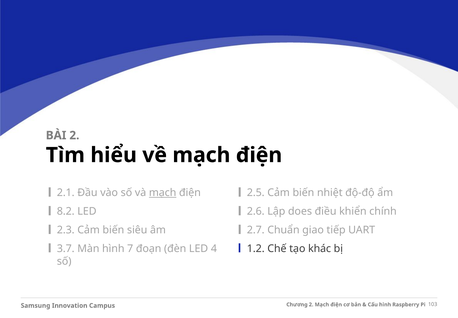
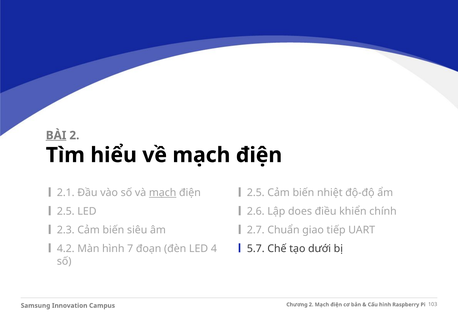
BÀI underline: none -> present
8.2 at (66, 211): 8.2 -> 2.5
3.7: 3.7 -> 4.2
1.2: 1.2 -> 5.7
khác: khác -> dưới
